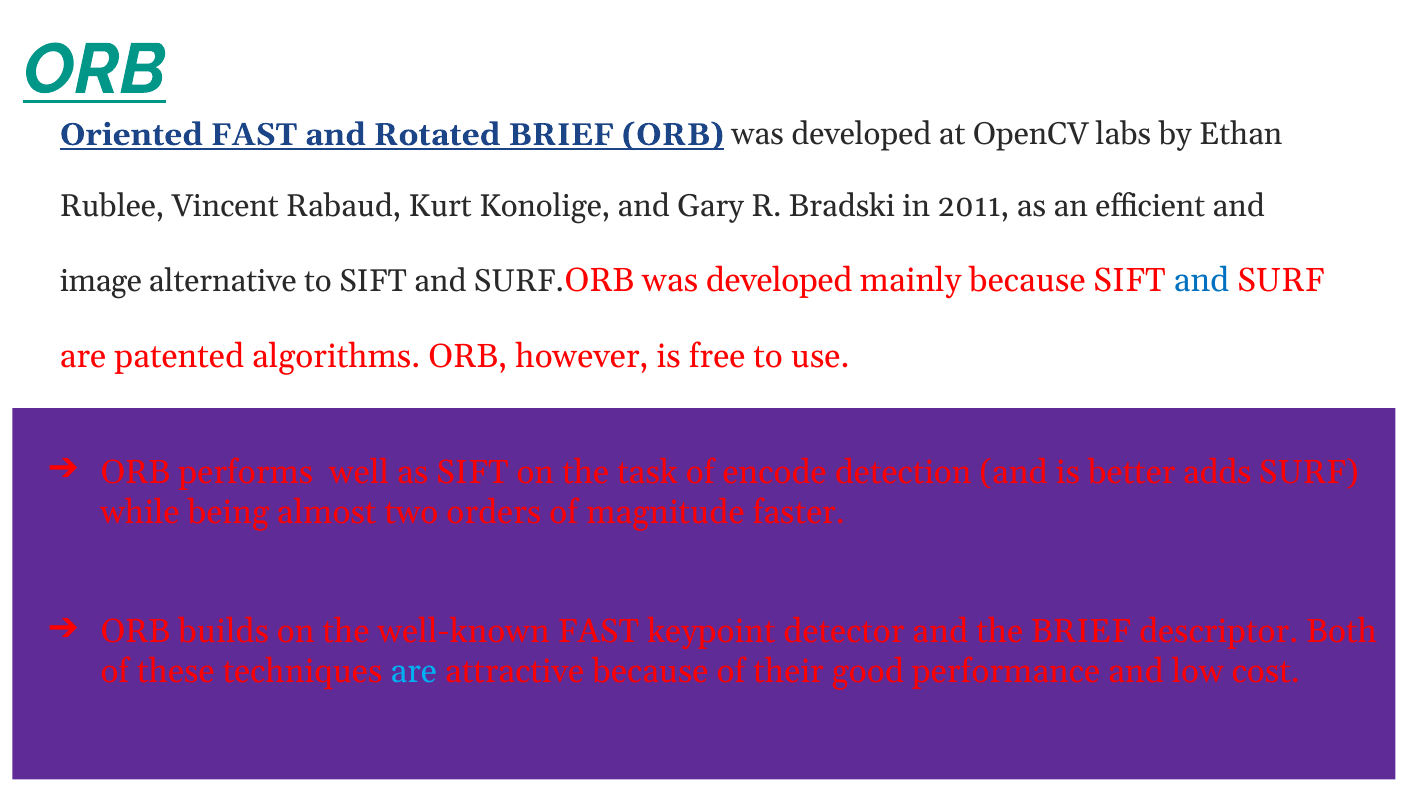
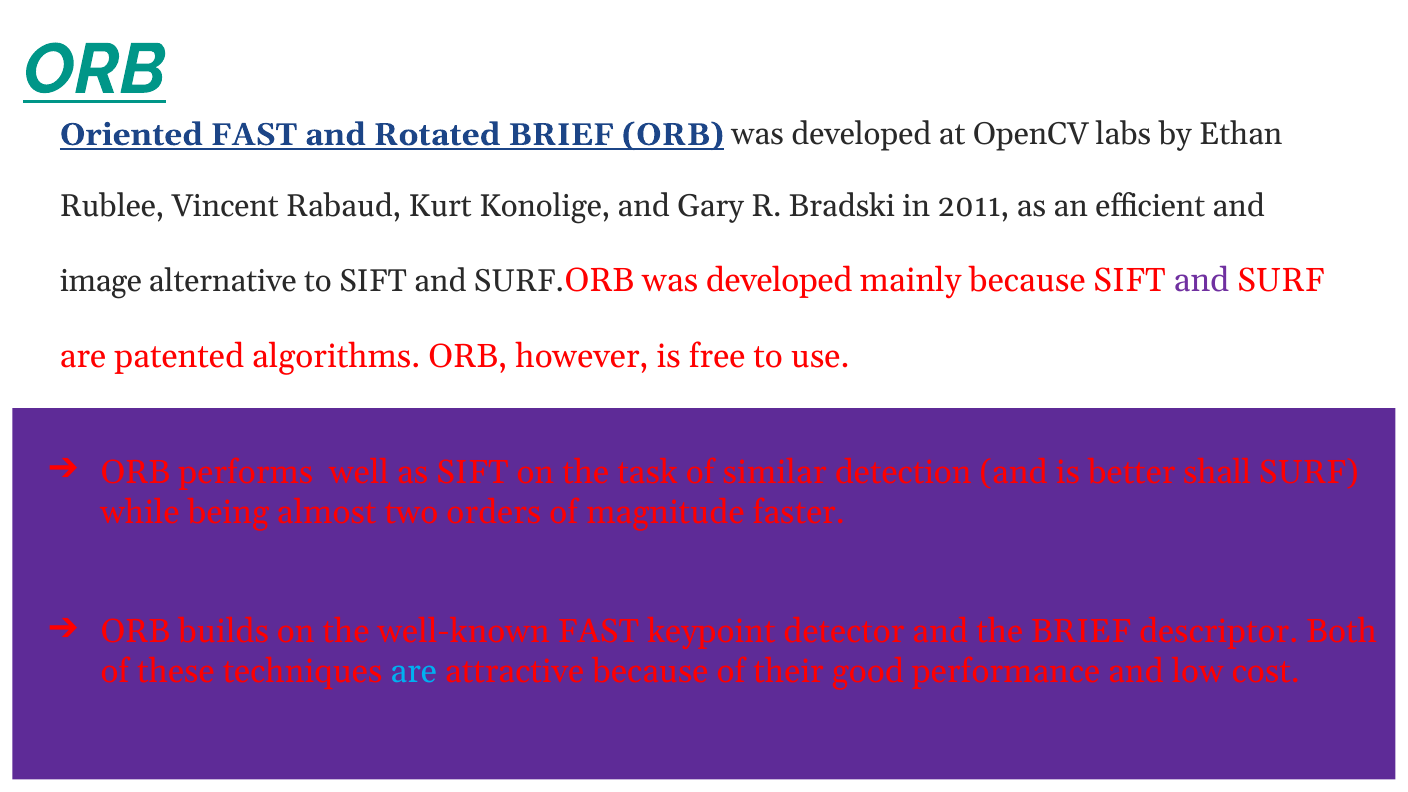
and at (1202, 281) colour: blue -> purple
encode: encode -> similar
adds: adds -> shall
